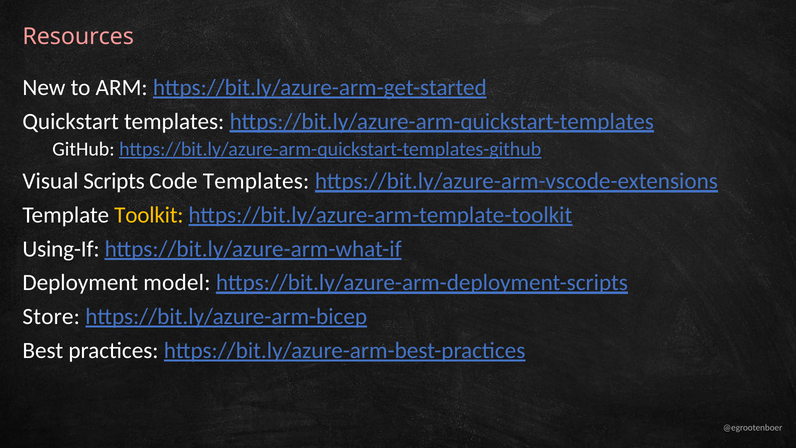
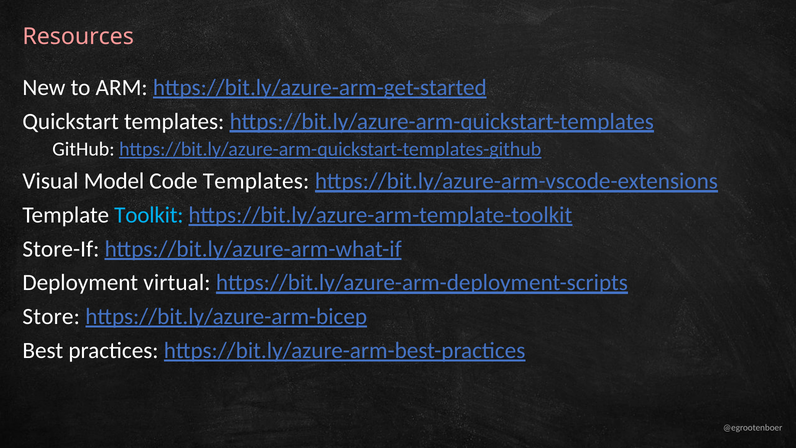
Scripts: Scripts -> Model
Toolkit colour: yellow -> light blue
Using-If: Using-If -> Store-If
model: model -> virtual
